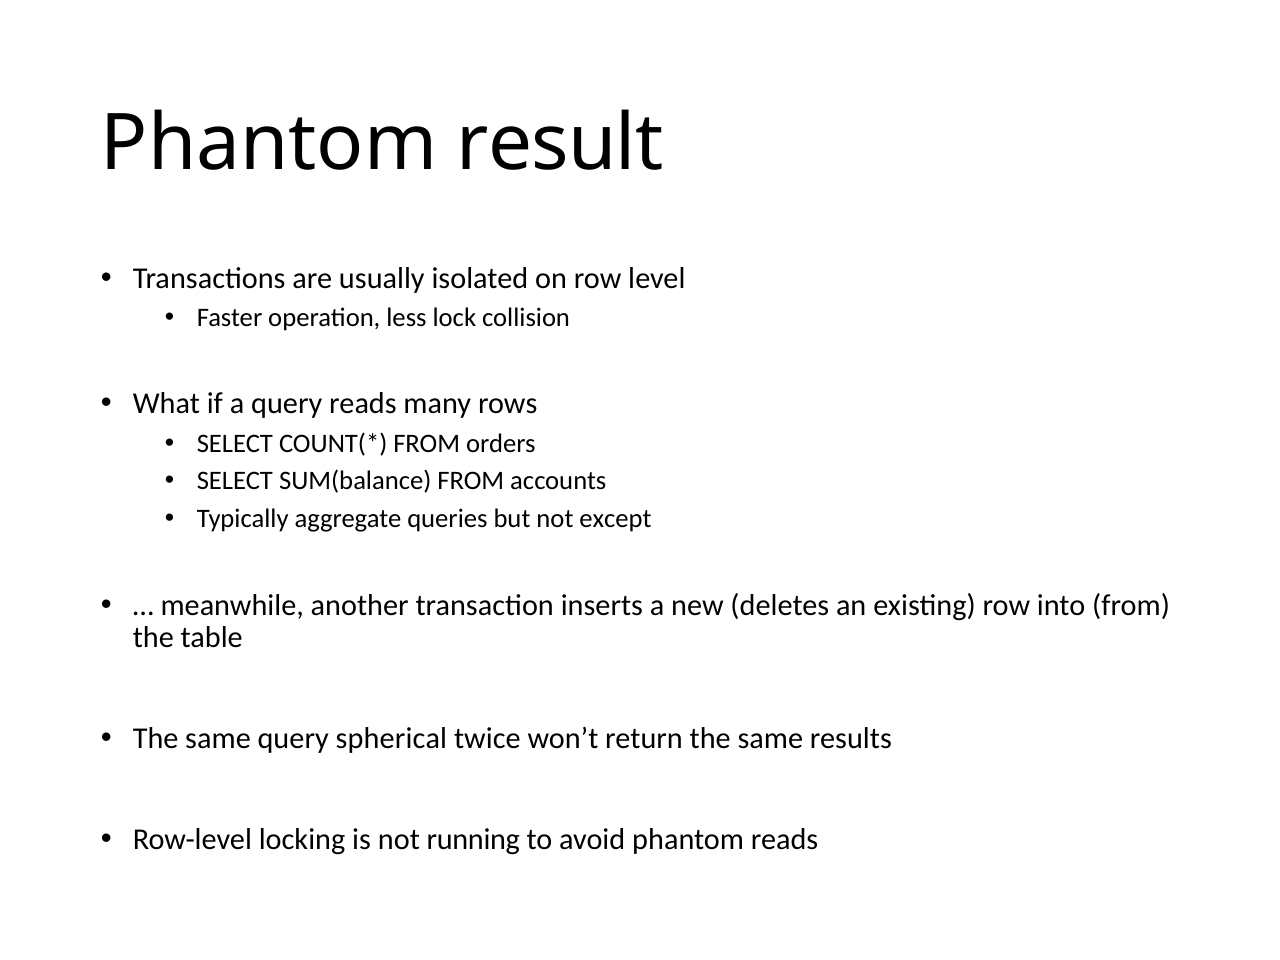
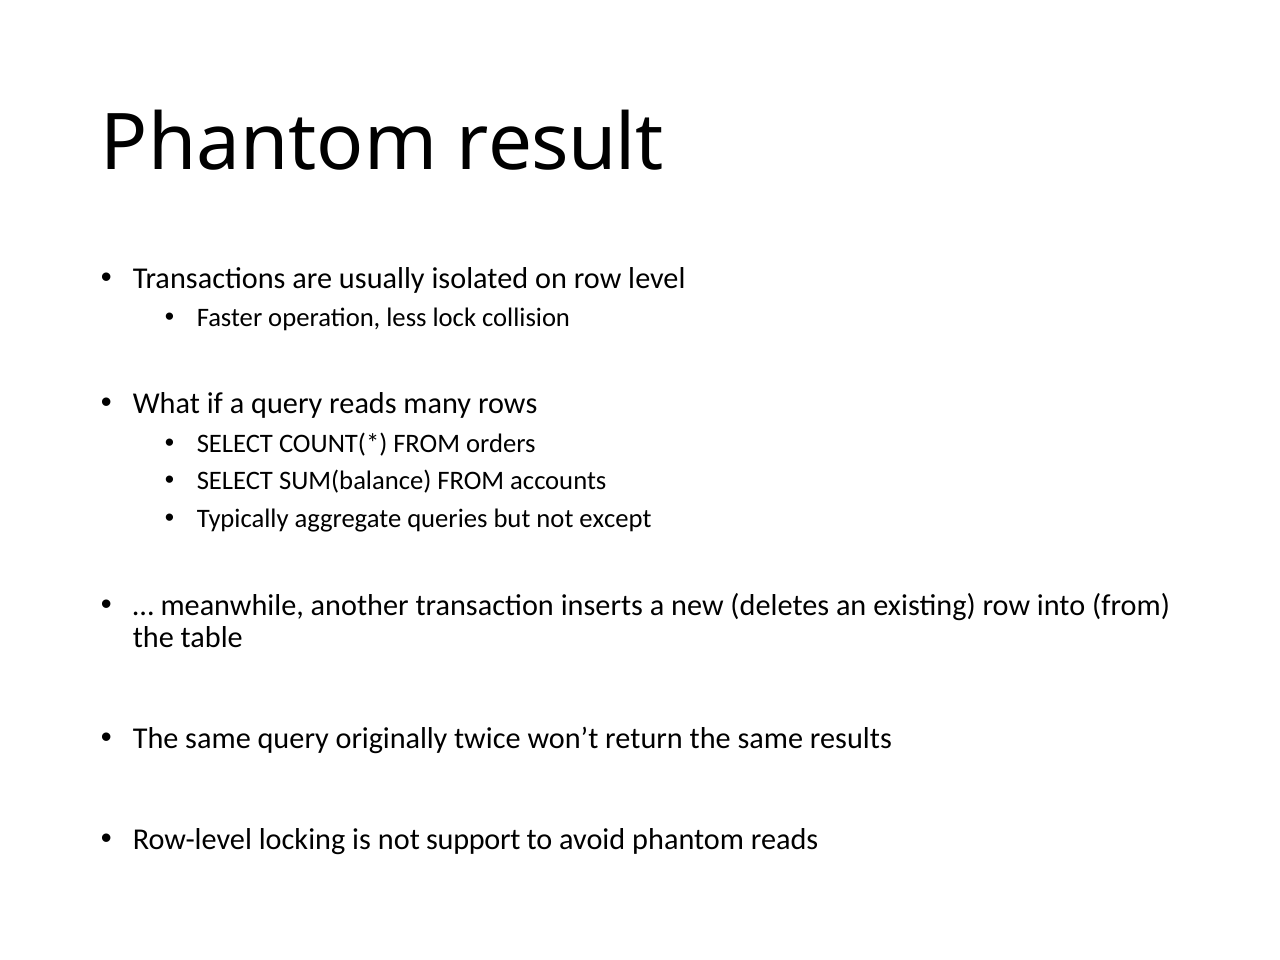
spherical: spherical -> originally
running: running -> support
